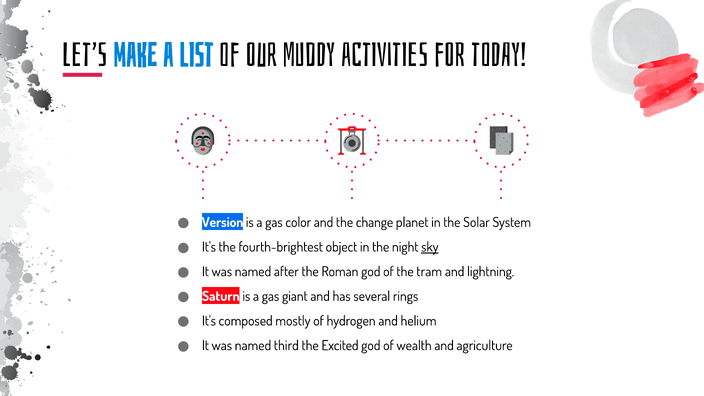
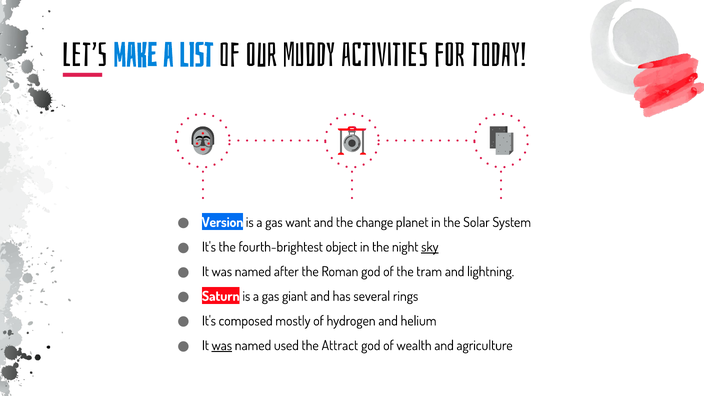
color: color -> want
was at (222, 346) underline: none -> present
third: third -> used
Excited: Excited -> Attract
